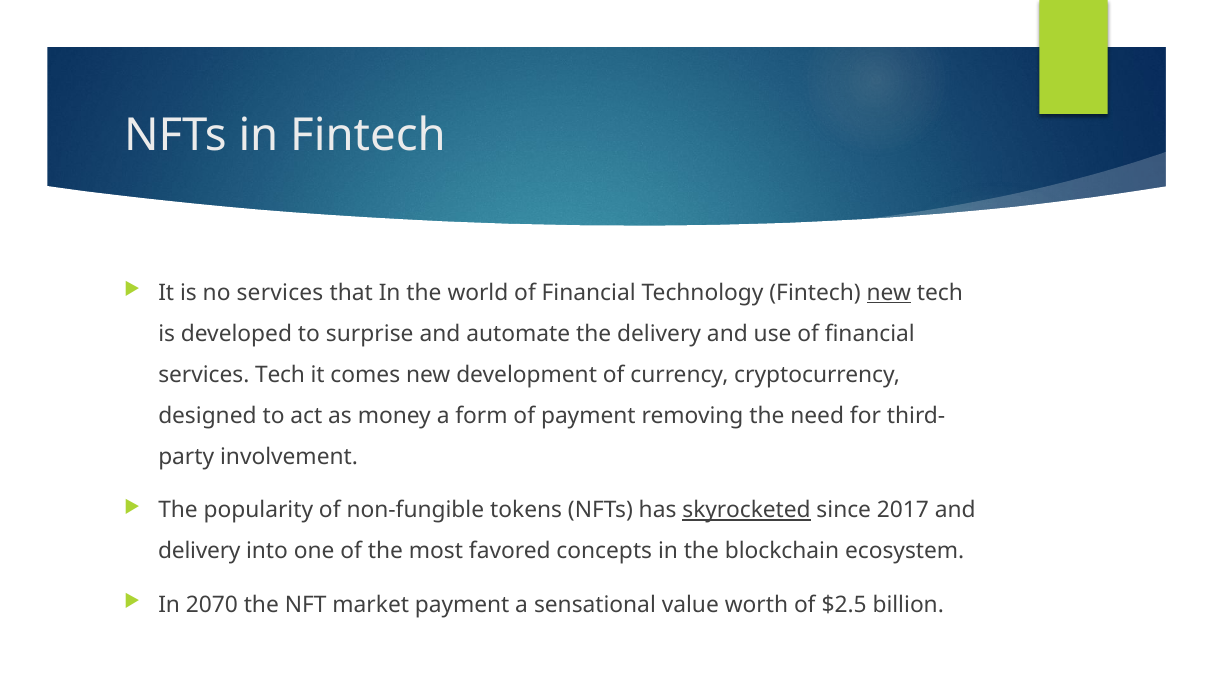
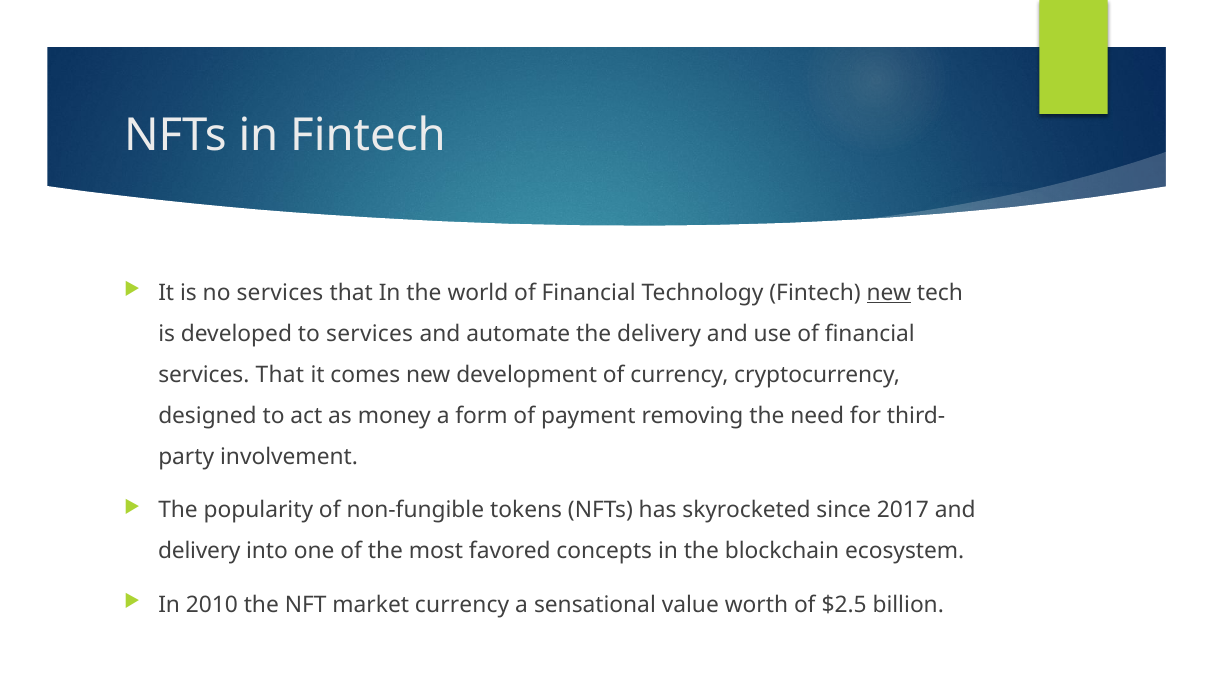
to surprise: surprise -> services
Tech at (280, 375): Tech -> That
skyrocketed underline: present -> none
2070: 2070 -> 2010
market payment: payment -> currency
